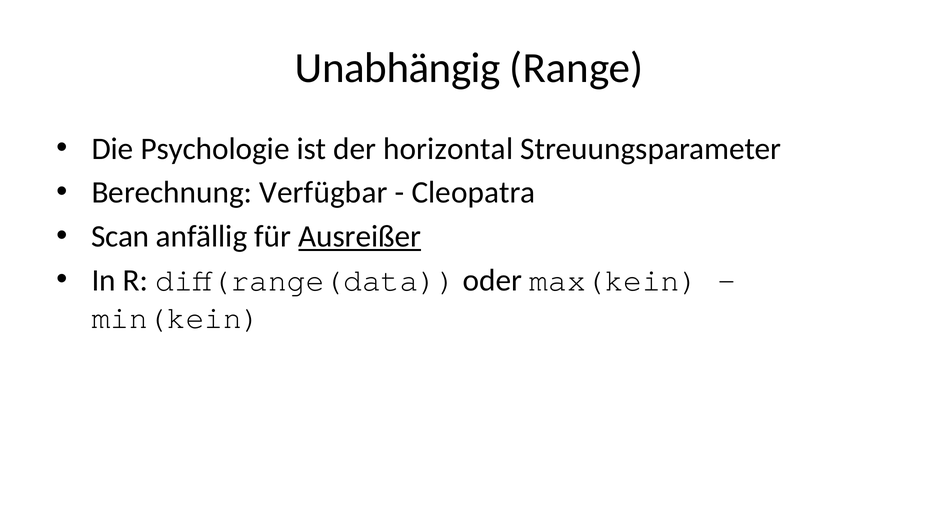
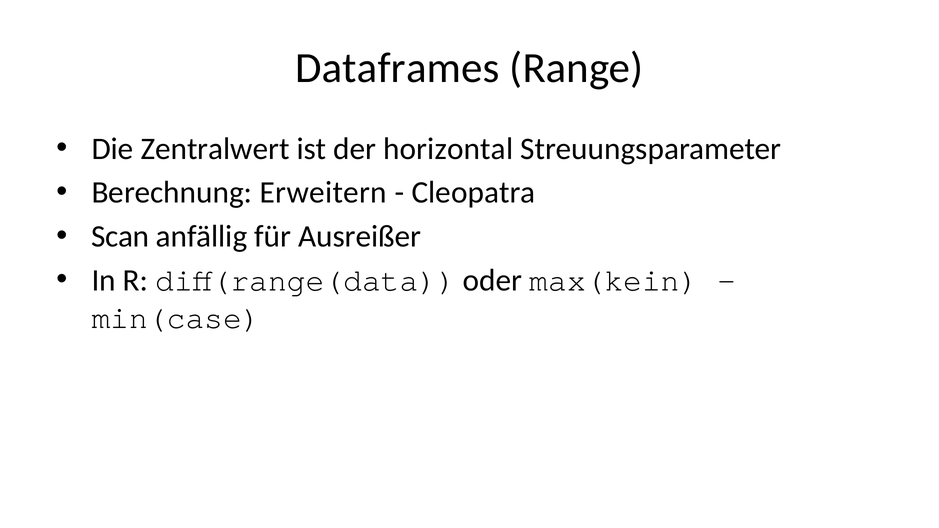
Unabhängig: Unabhängig -> Dataframes
Psychologie: Psychologie -> Zentralwert
Verfügbar: Verfügbar -> Erweitern
Ausreißer underline: present -> none
min(kein: min(kein -> min(case
